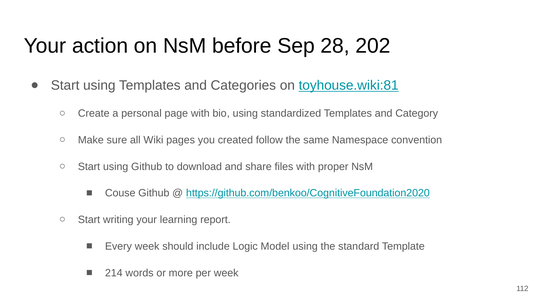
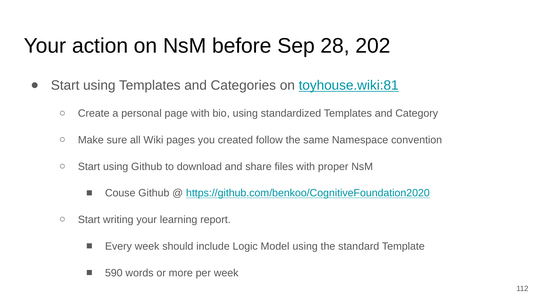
214: 214 -> 590
